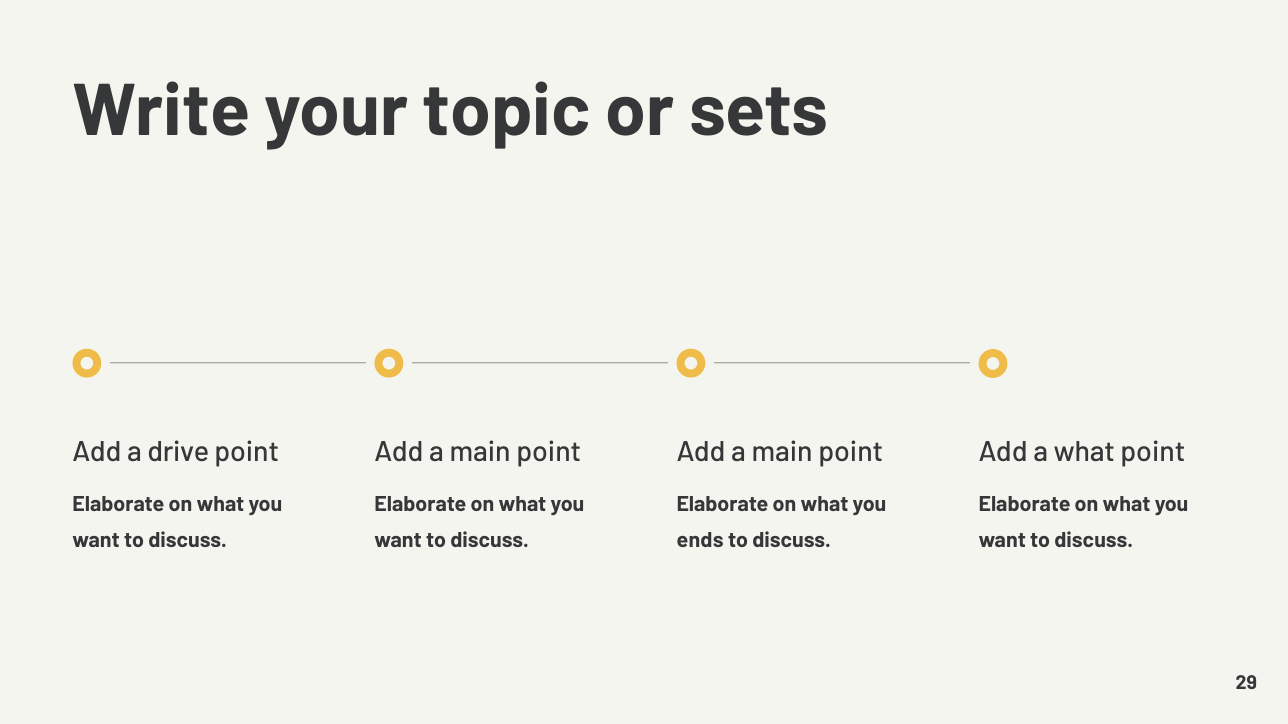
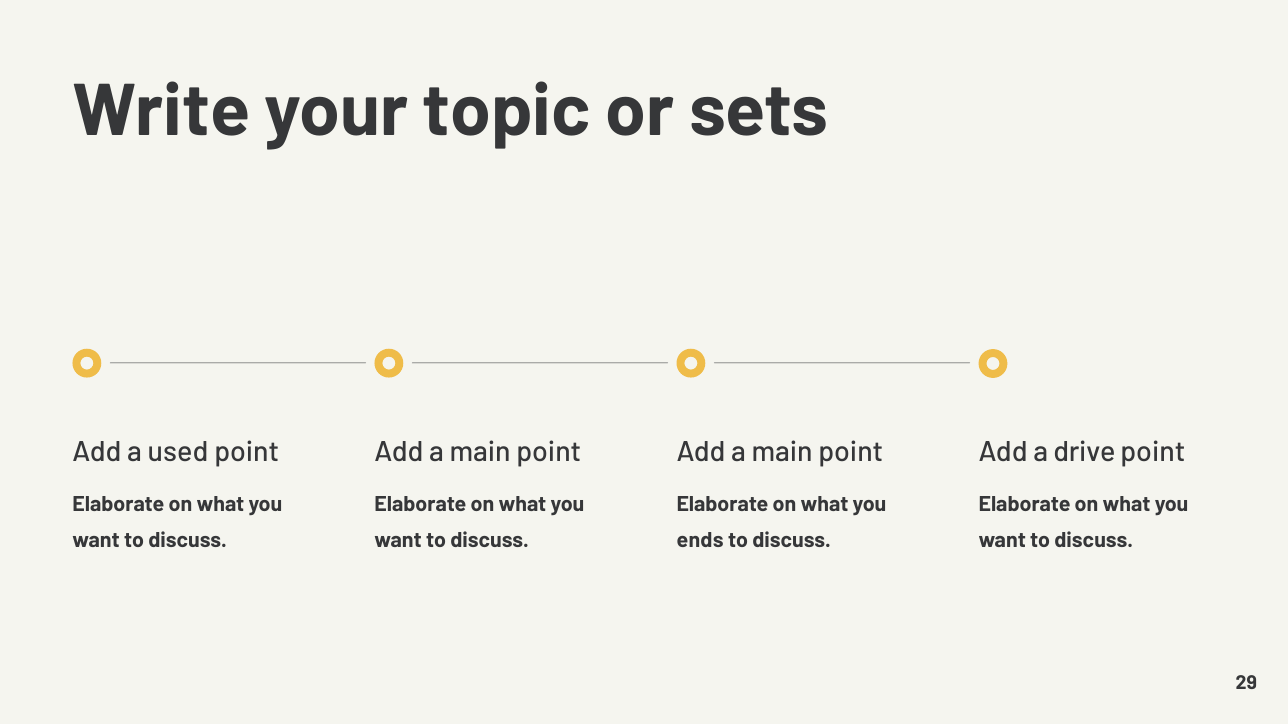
drive: drive -> used
a what: what -> drive
